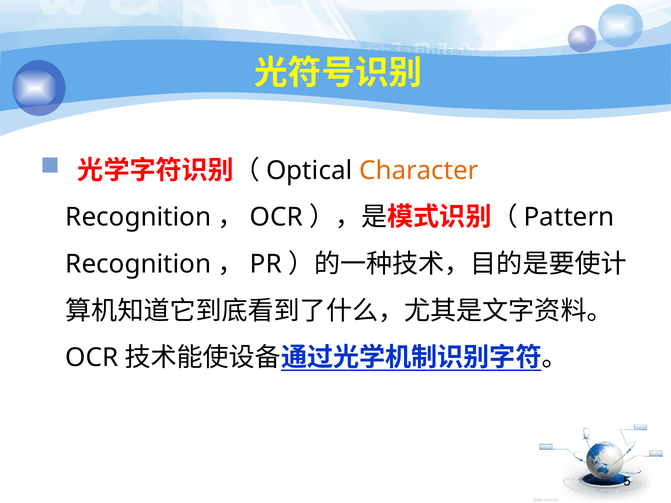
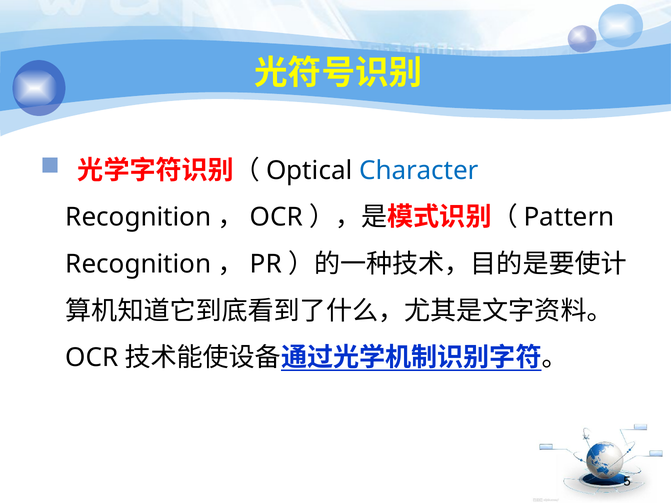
Character colour: orange -> blue
